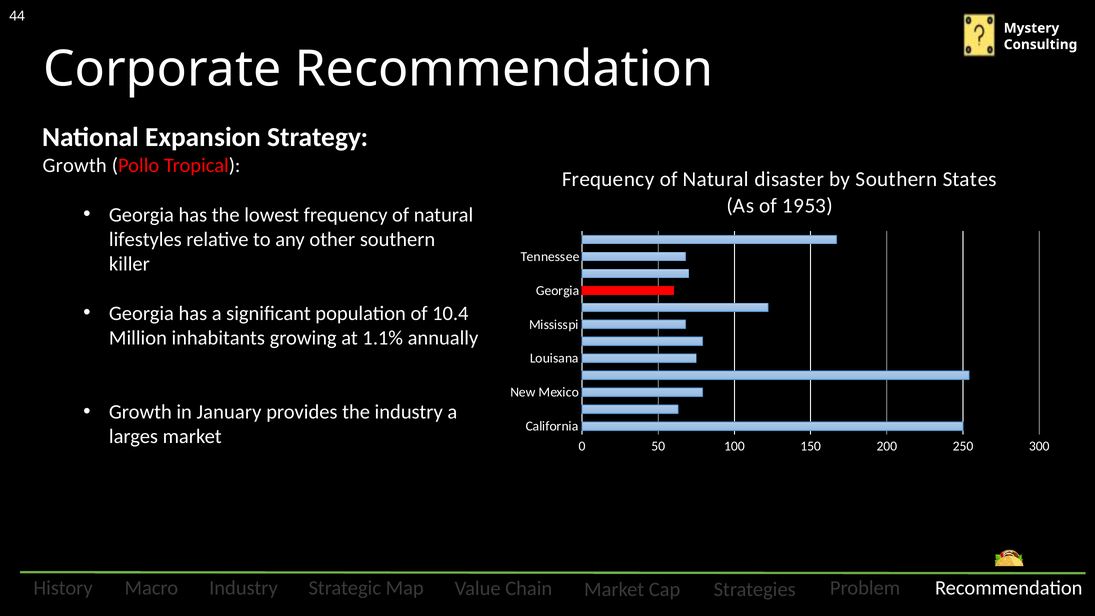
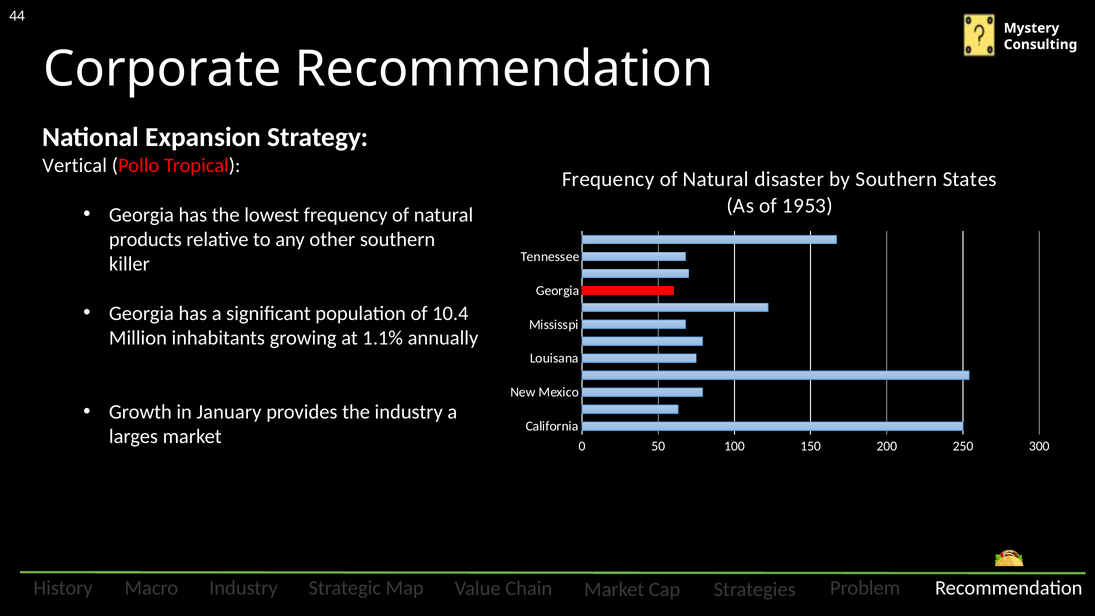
Growth at (75, 165): Growth -> Vertical
lifestyles: lifestyles -> products
